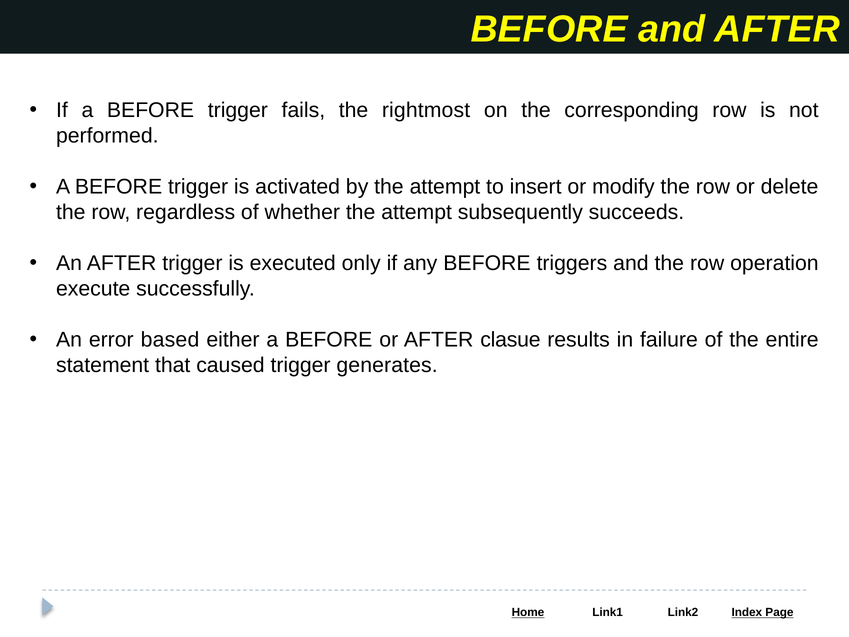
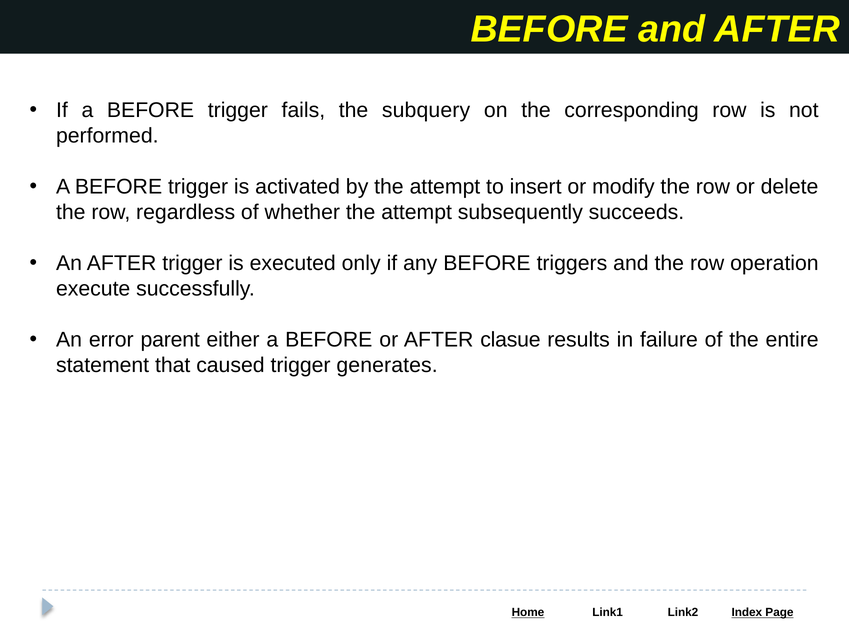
rightmost: rightmost -> subquery
based: based -> parent
